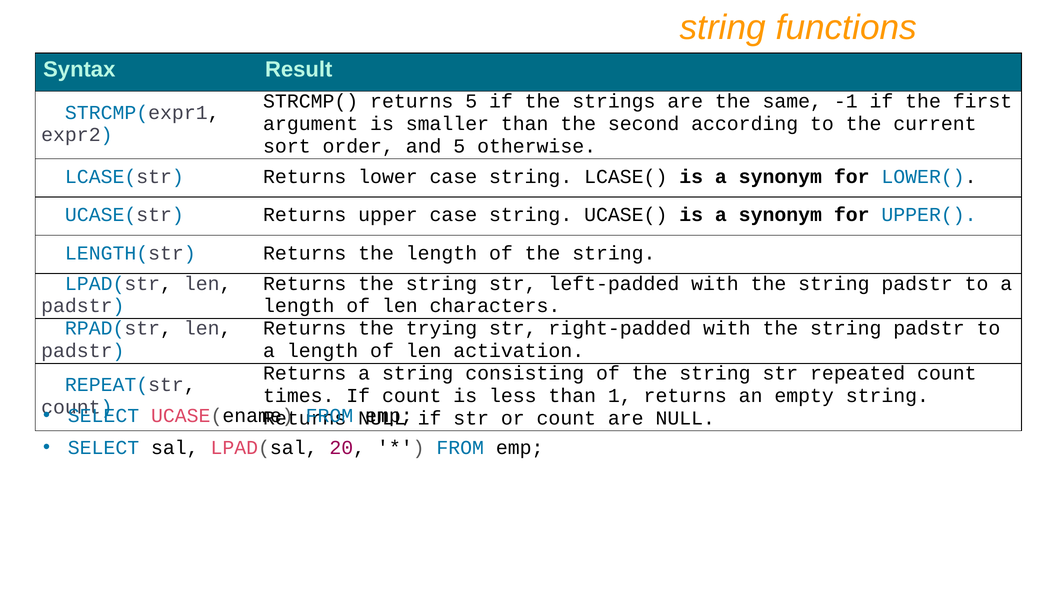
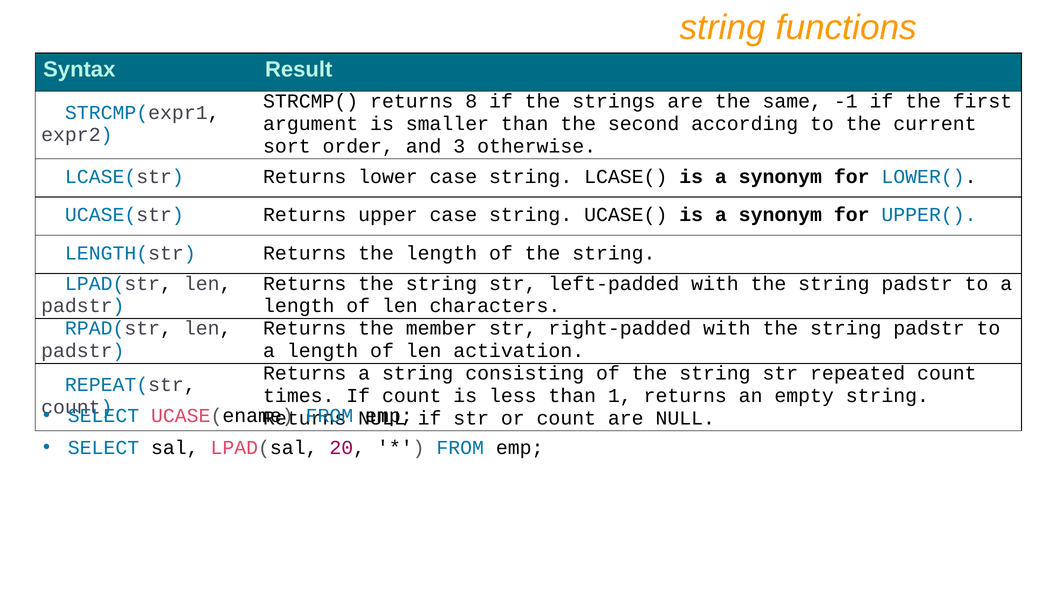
returns 5: 5 -> 8
and 5: 5 -> 3
trying: trying -> member
